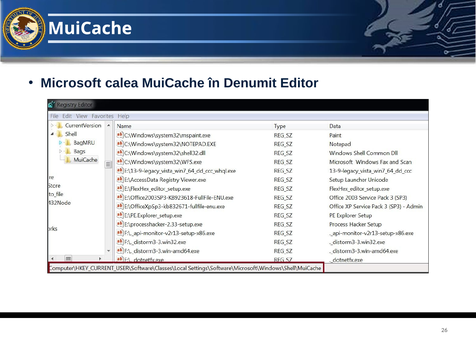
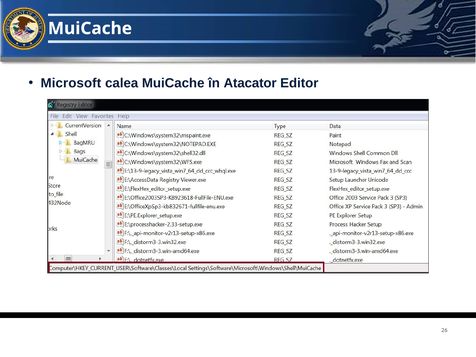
Denumit: Denumit -> Atacator
